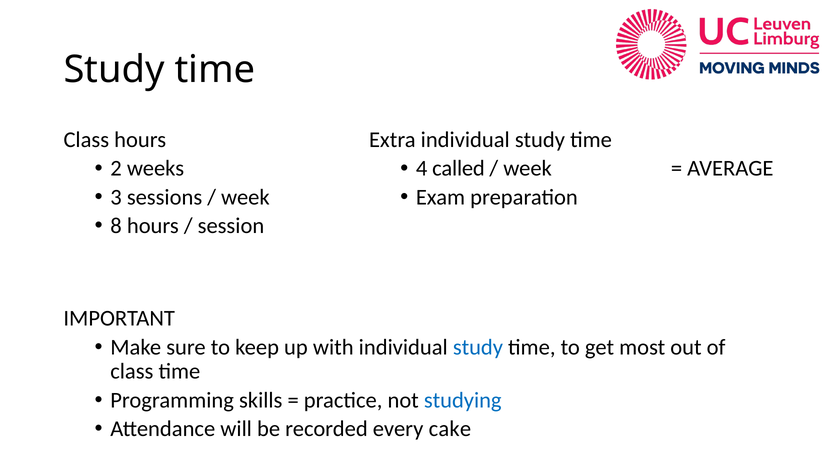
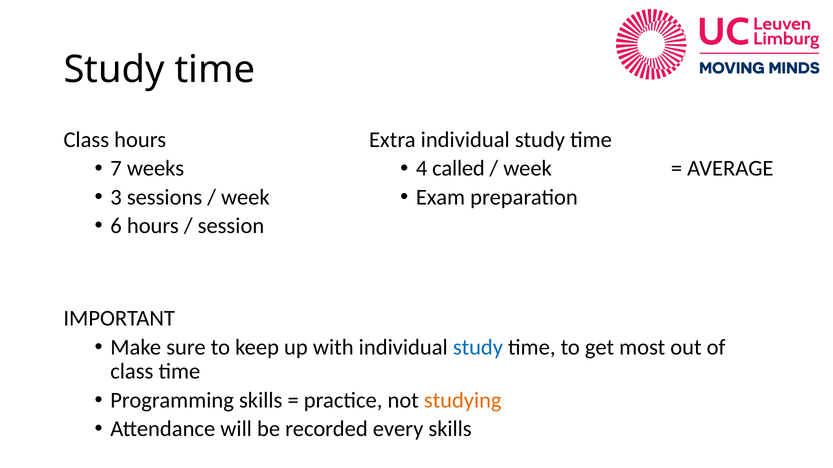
2: 2 -> 7
8: 8 -> 6
studying colour: blue -> orange
every cake: cake -> skills
